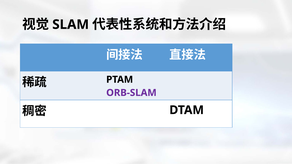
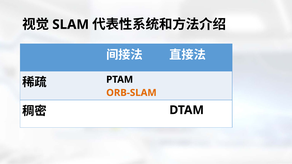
ORB-SLAM colour: purple -> orange
